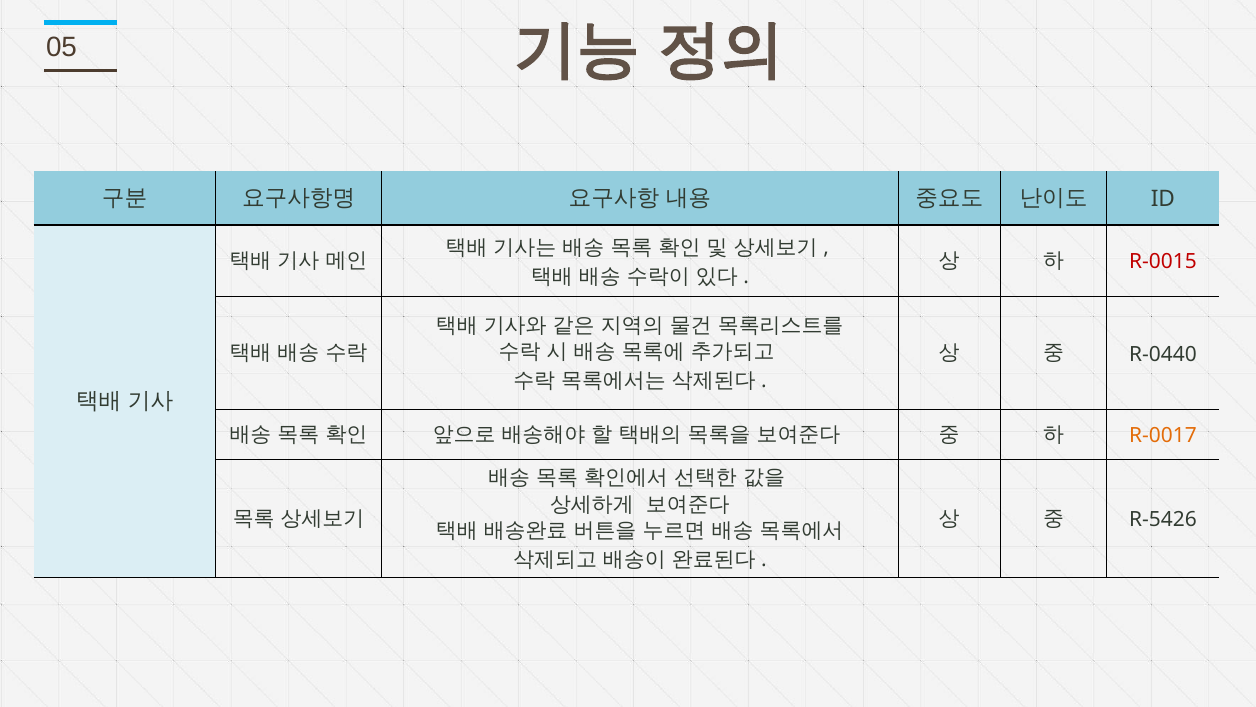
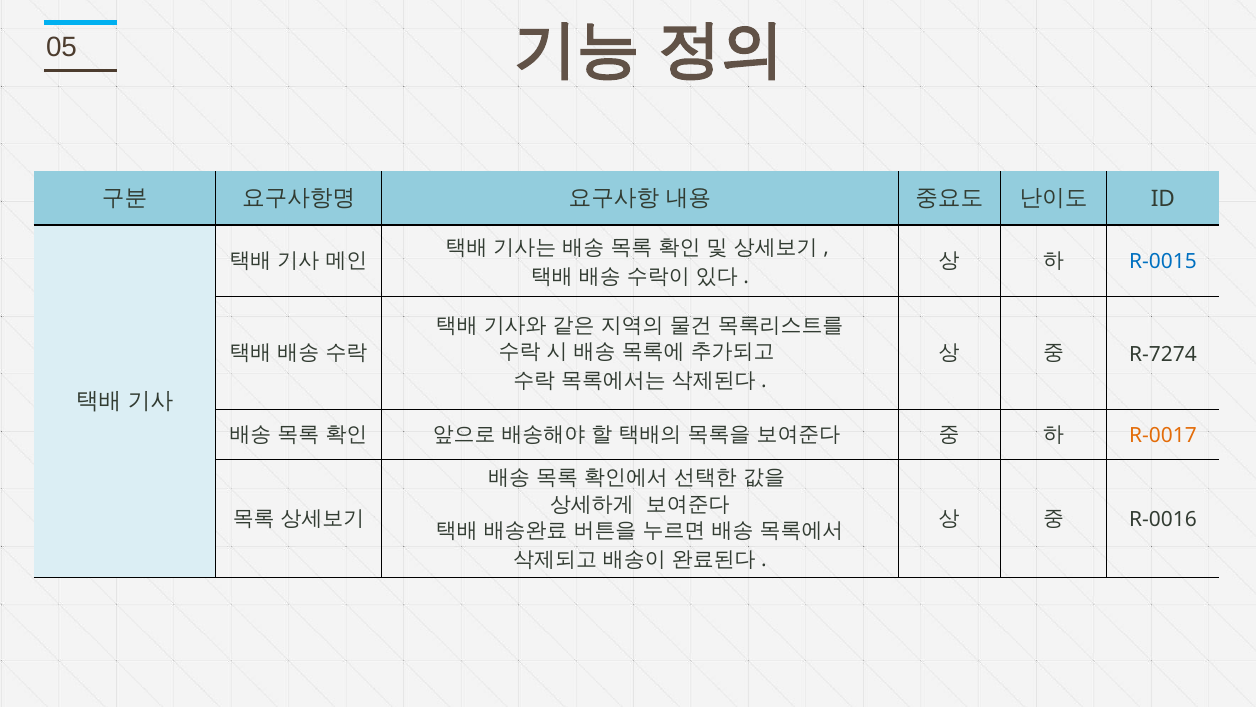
R-0015 colour: red -> blue
R-0440: R-0440 -> R-7274
R-5426: R-5426 -> R-0016
